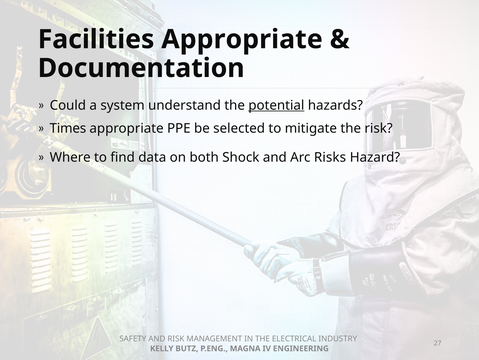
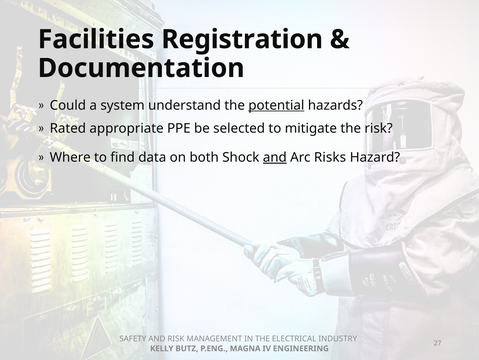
Facilities Appropriate: Appropriate -> Registration
Times: Times -> Rated
and at (275, 157) underline: none -> present
